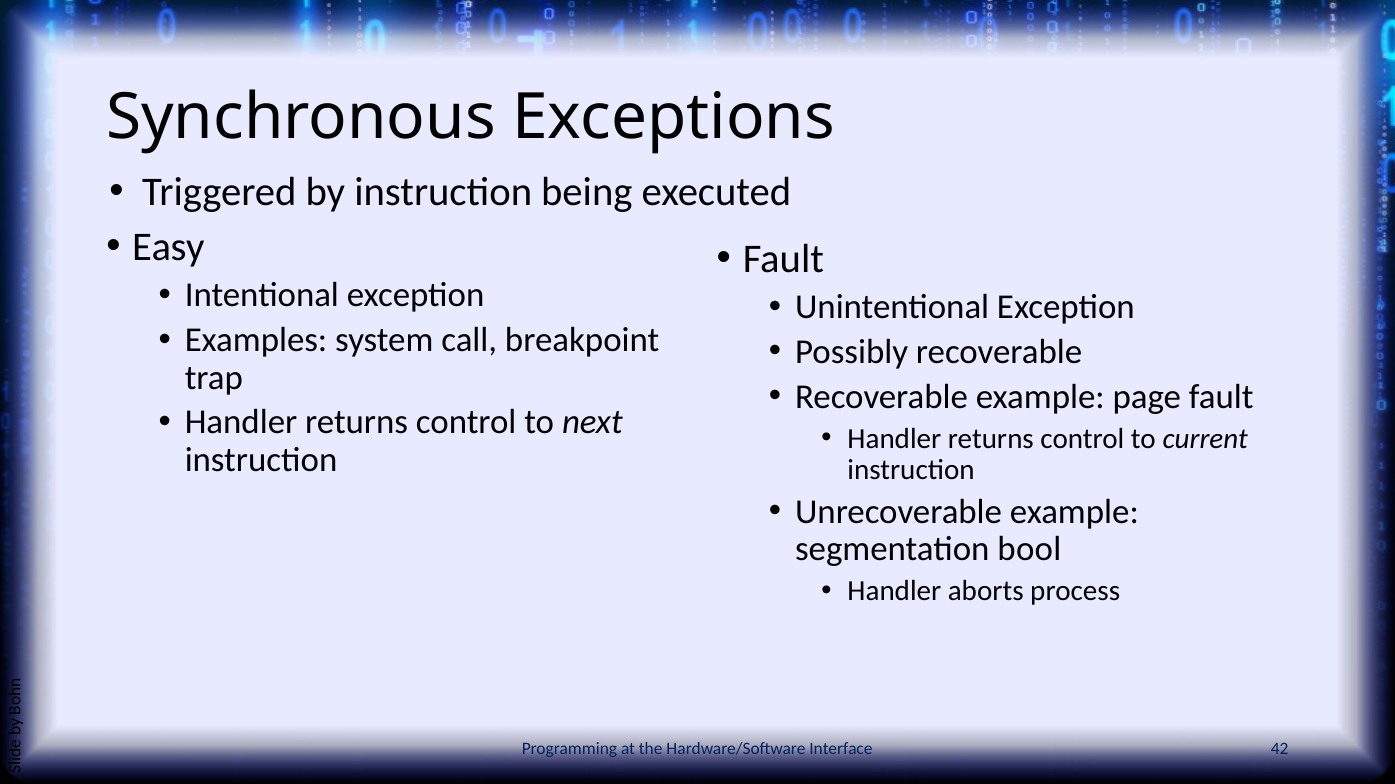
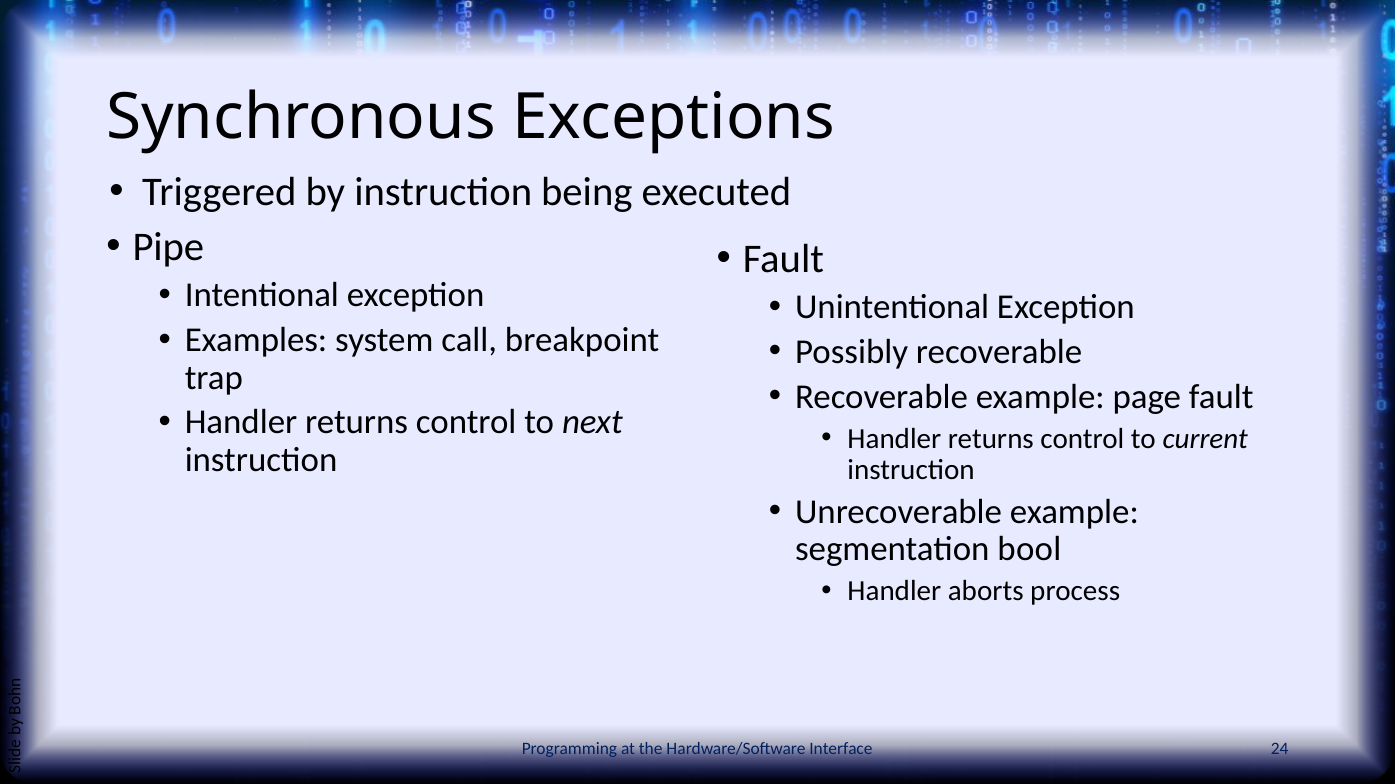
Easy: Easy -> Pipe
42: 42 -> 24
